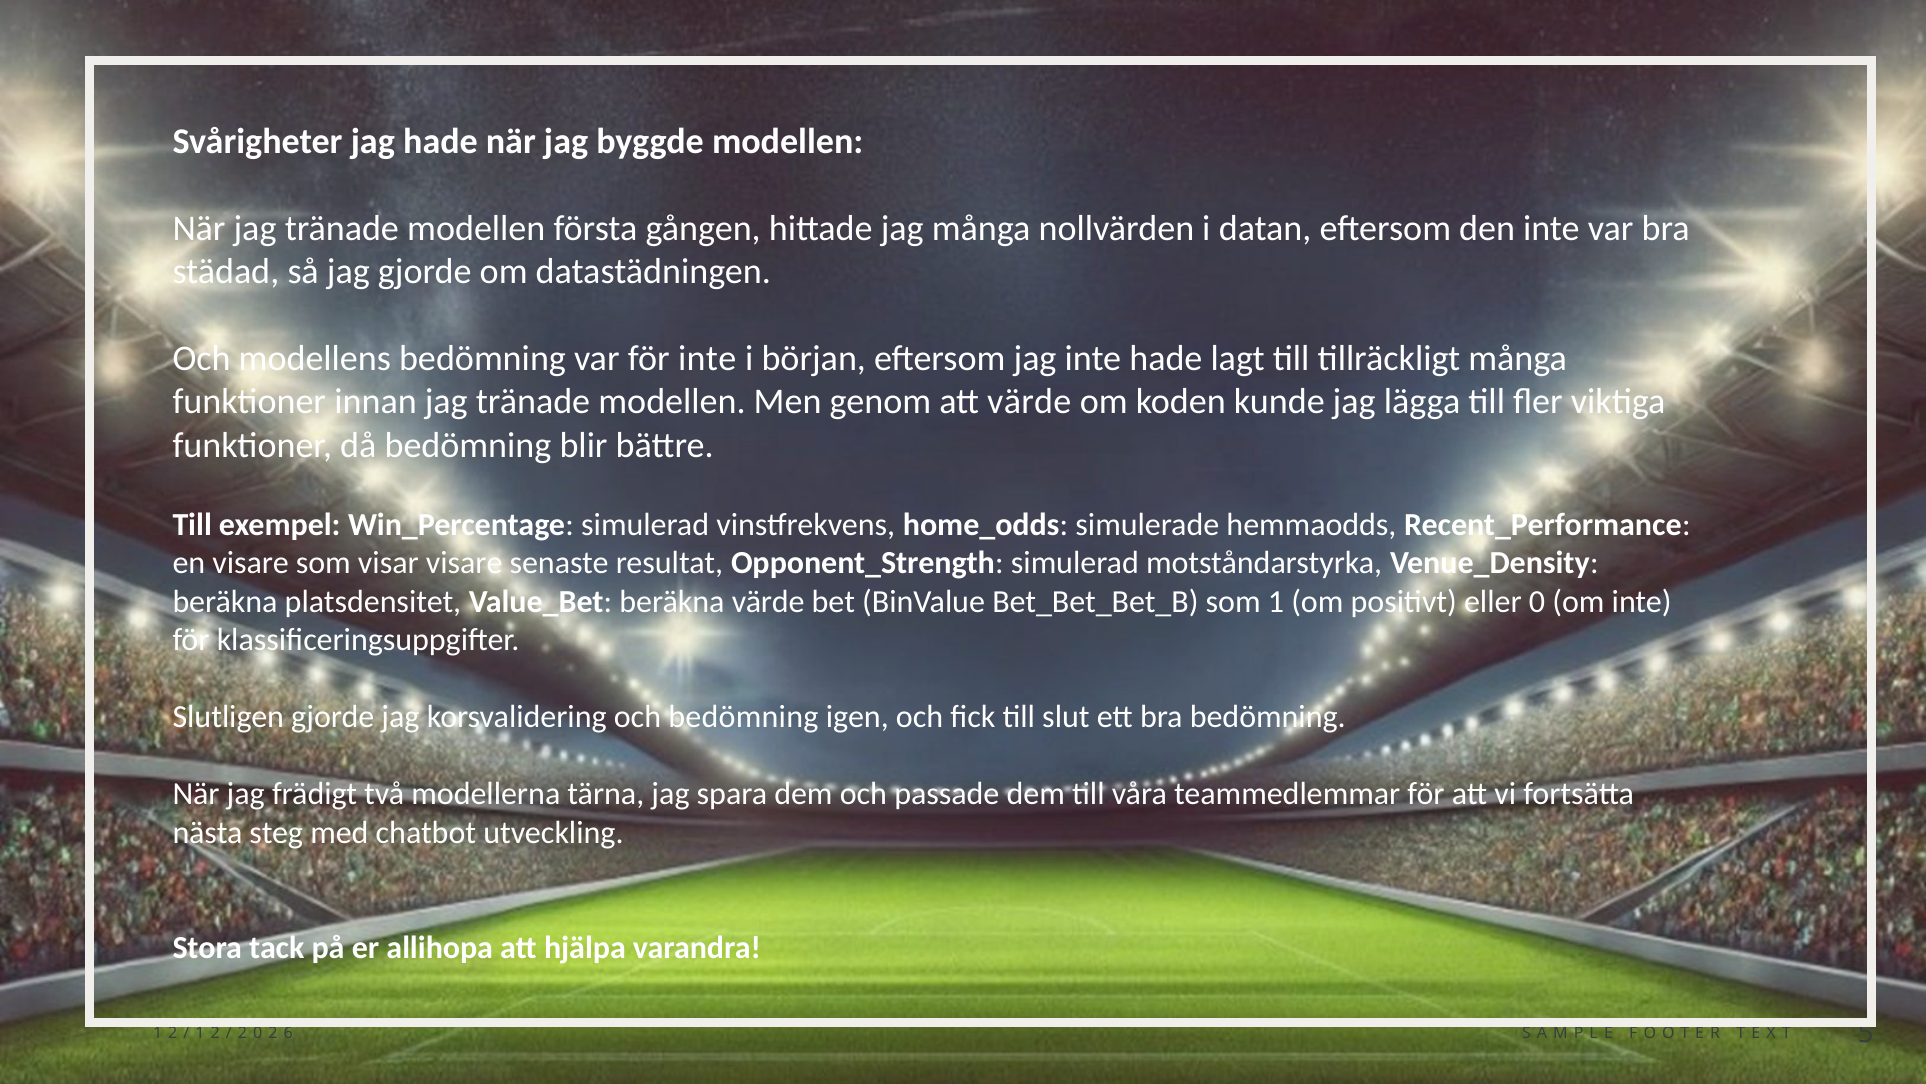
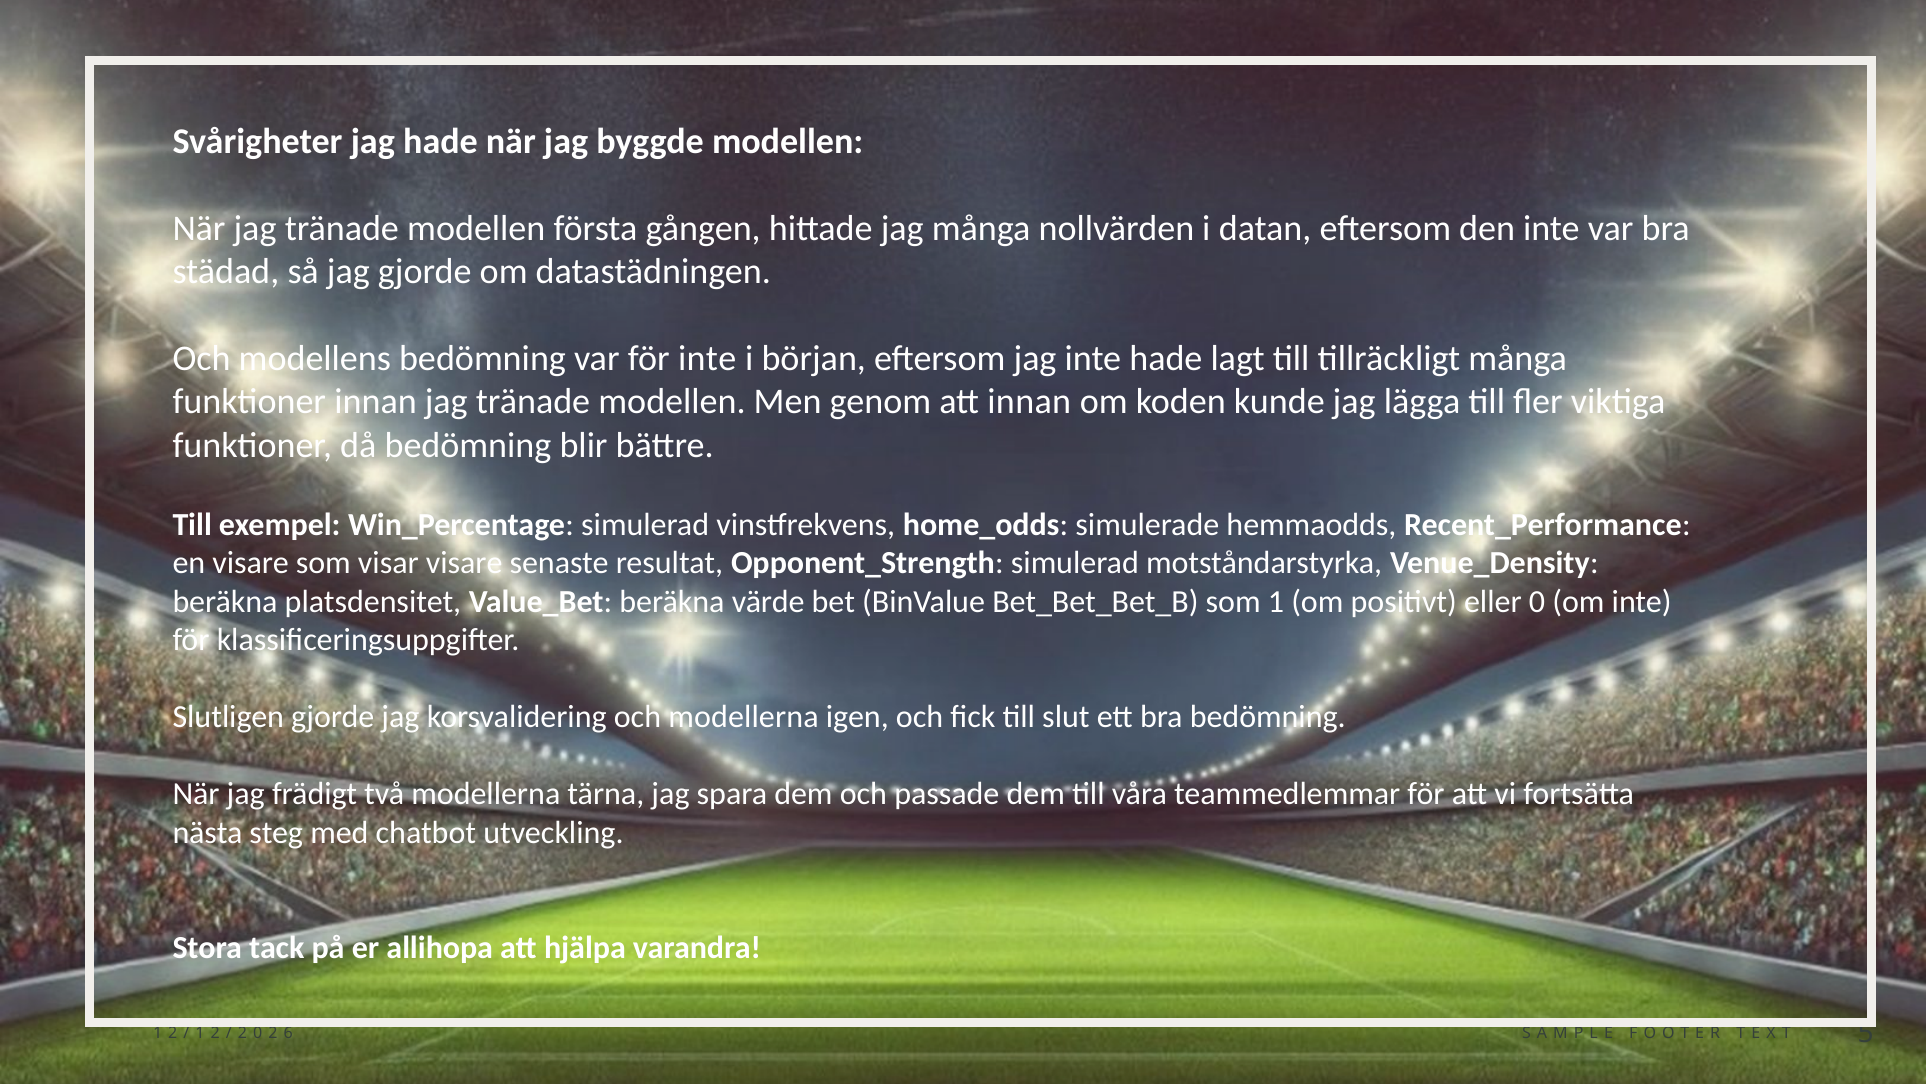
att värde: värde -> innan
och bedömning: bedömning -> modellerna
